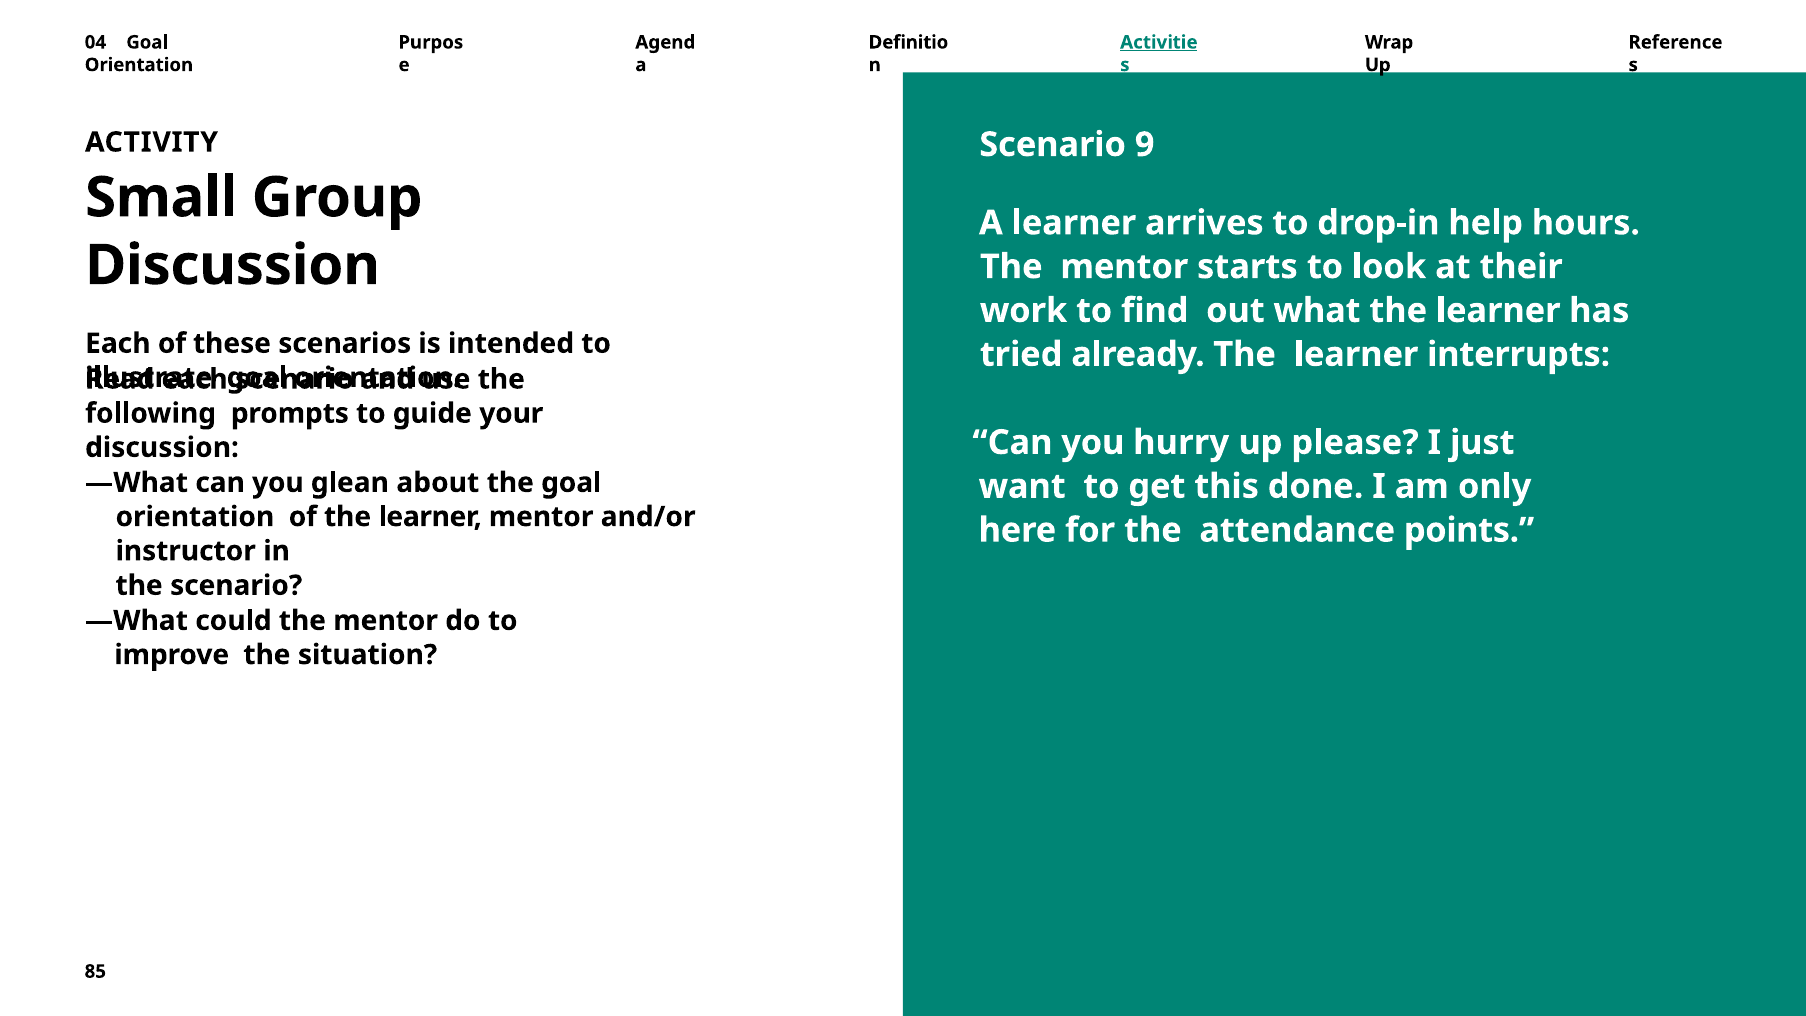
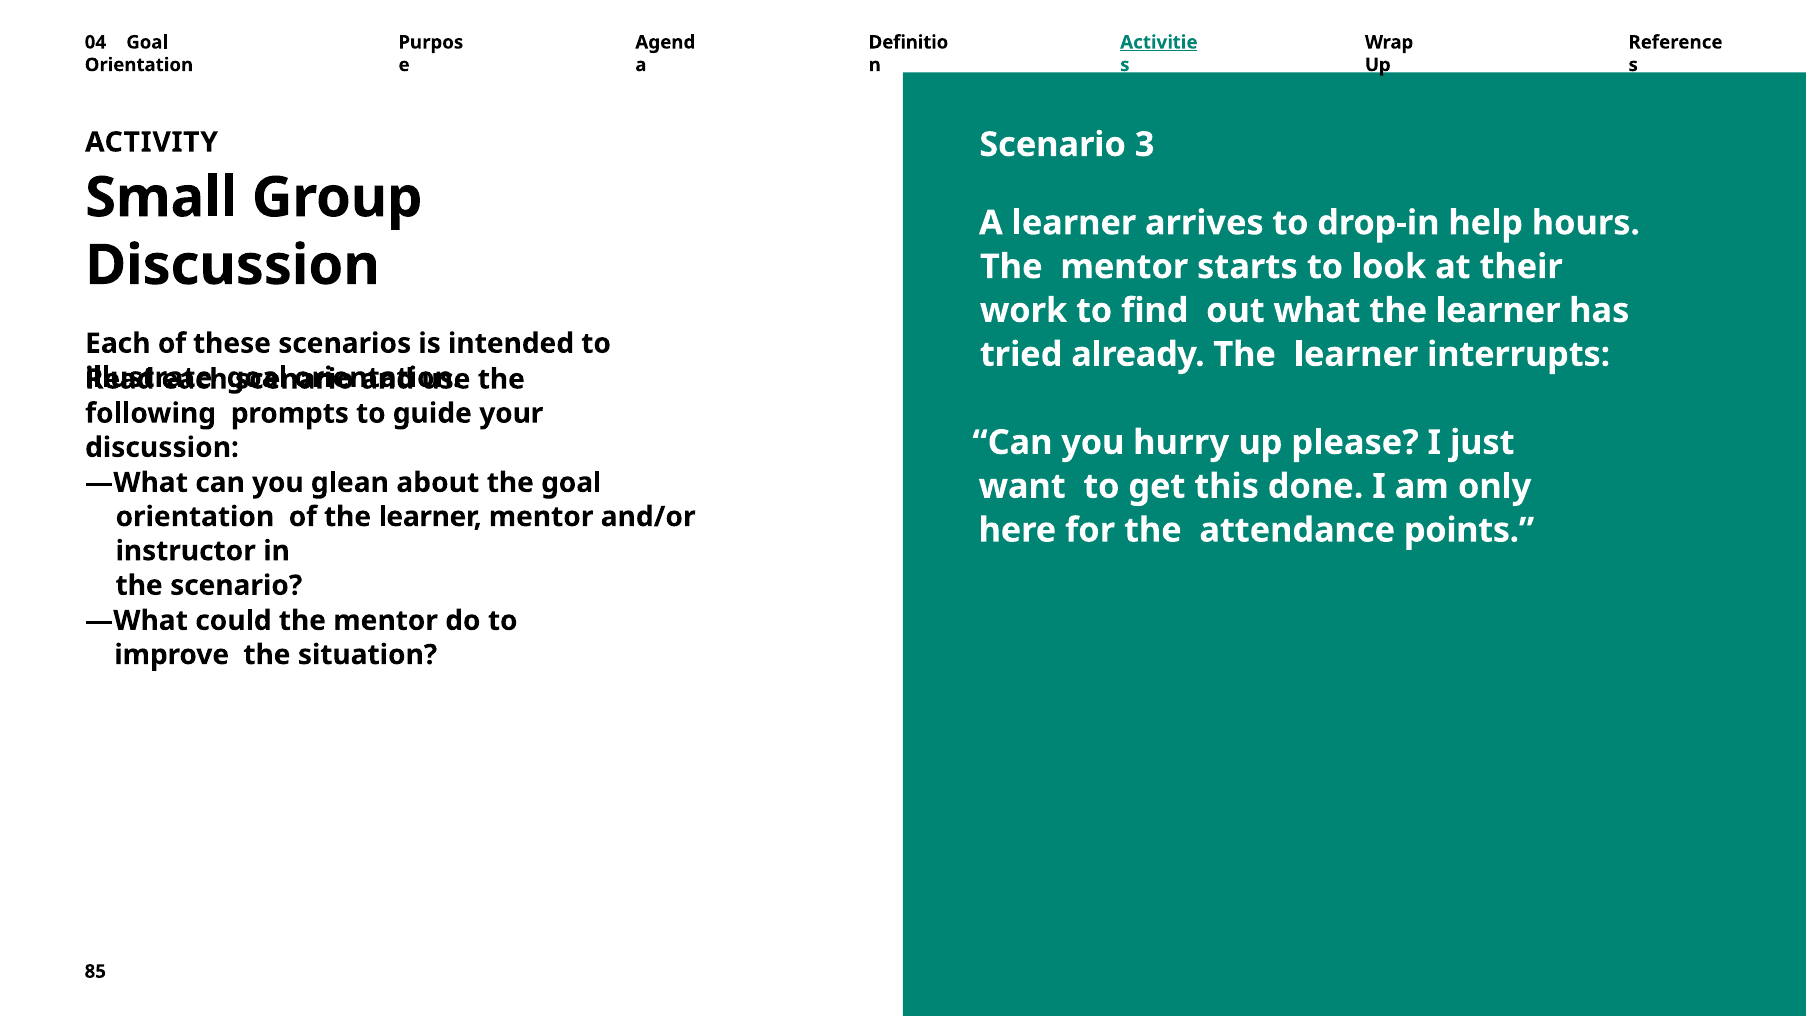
9: 9 -> 3
